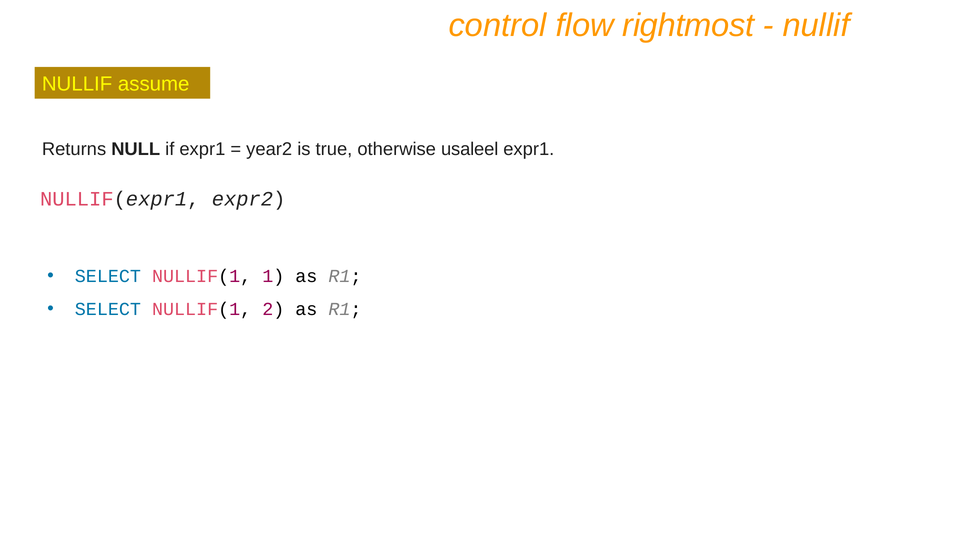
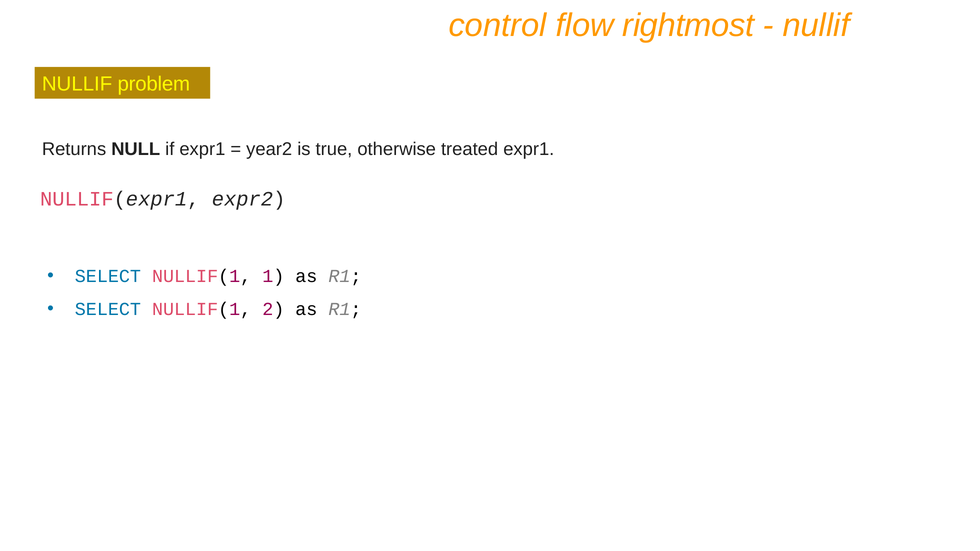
assume: assume -> problem
usaleel: usaleel -> treated
